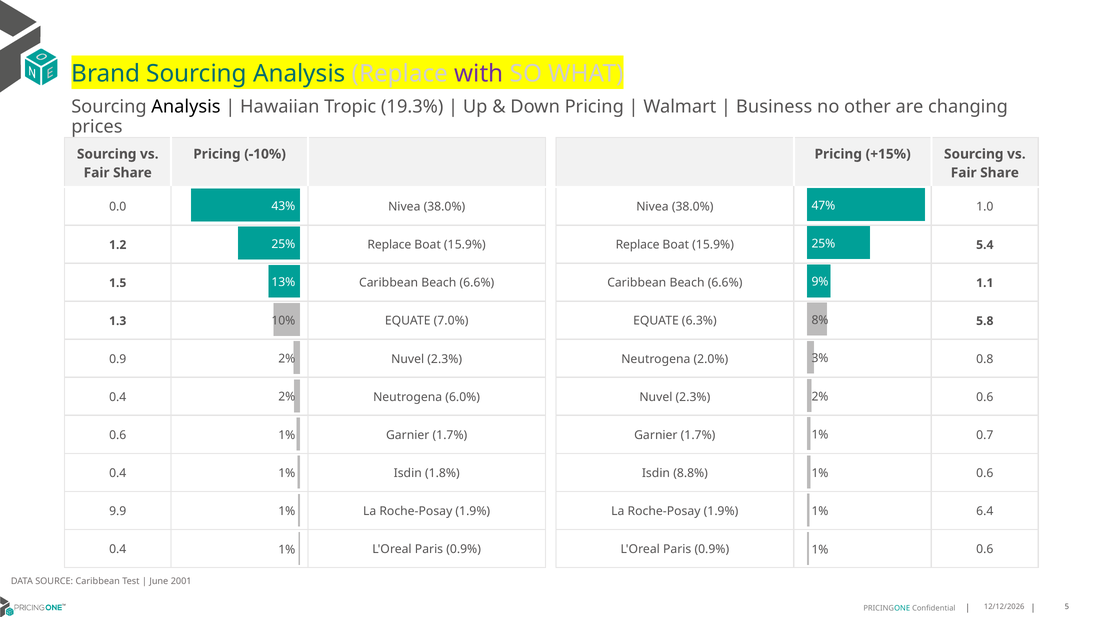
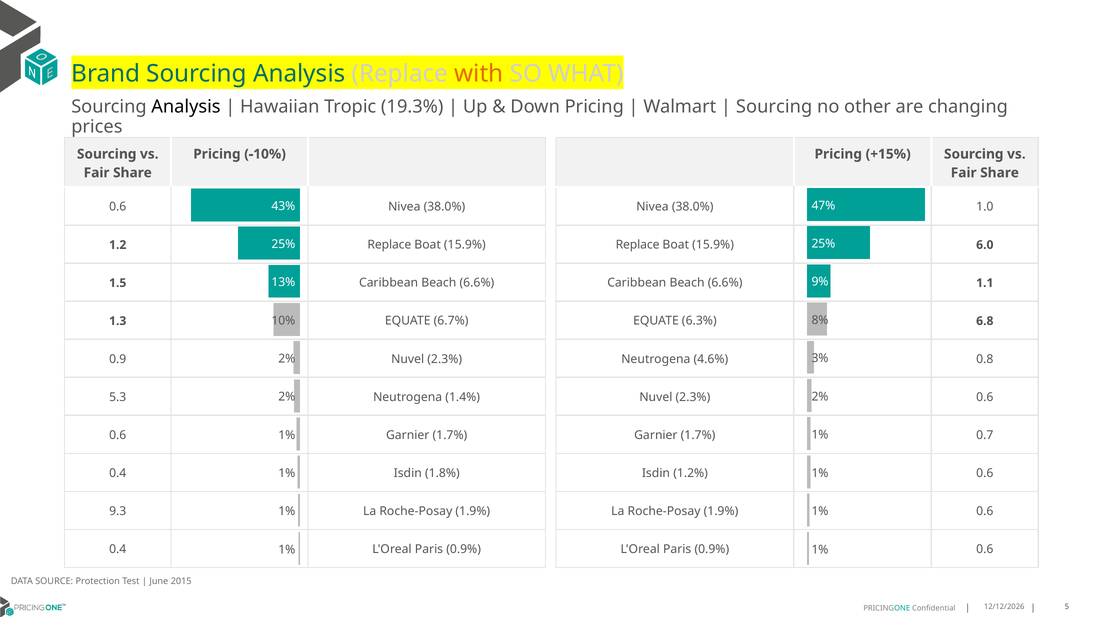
with colour: purple -> orange
Business at (774, 107): Business -> Sourcing
0.0 at (118, 207): 0.0 -> 0.6
5.4: 5.4 -> 6.0
5.8: 5.8 -> 6.8
7.0%: 7.0% -> 6.7%
2.0%: 2.0% -> 4.6%
0.4 at (118, 397): 0.4 -> 5.3
6.0%: 6.0% -> 1.4%
8.8%: 8.8% -> 1.2%
9.9: 9.9 -> 9.3
1.9% 6.4: 6.4 -> 0.6
SOURCE Caribbean: Caribbean -> Protection
2001: 2001 -> 2015
